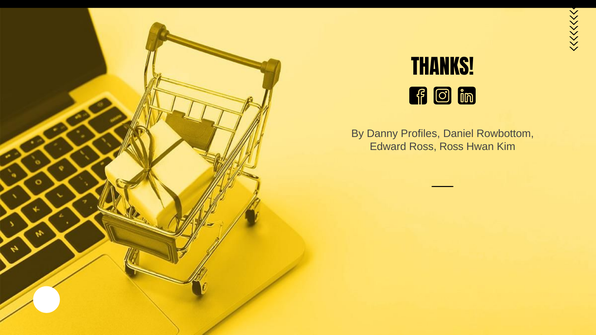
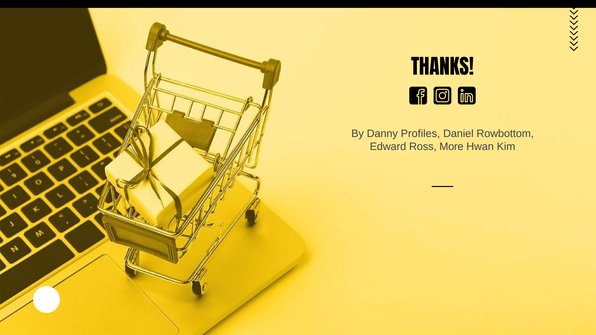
Ross Ross: Ross -> More
